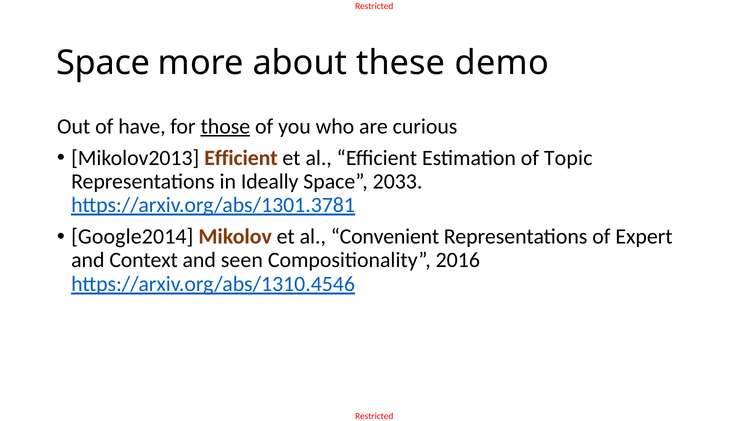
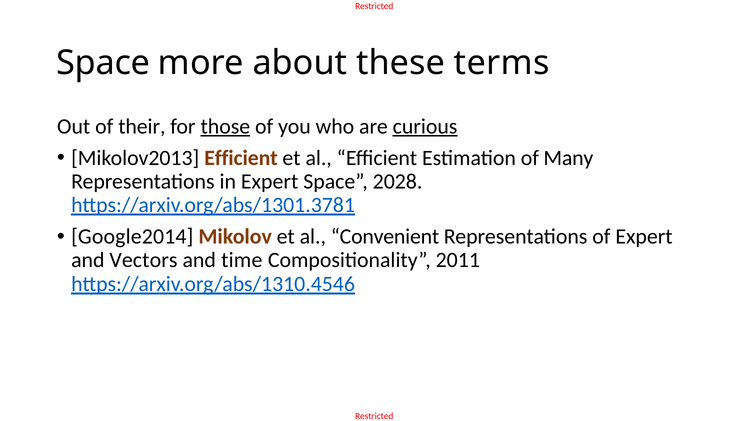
demo: demo -> terms
have: have -> their
curious underline: none -> present
Topic: Topic -> Many
in Ideally: Ideally -> Expert
2033: 2033 -> 2028
Context: Context -> Vectors
seen: seen -> time
2016: 2016 -> 2011
